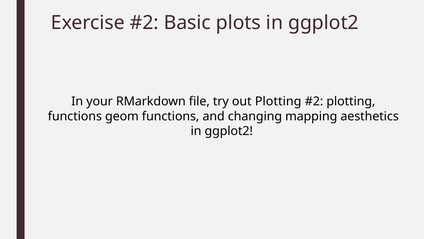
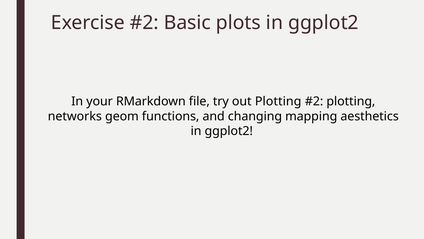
functions at (75, 116): functions -> networks
